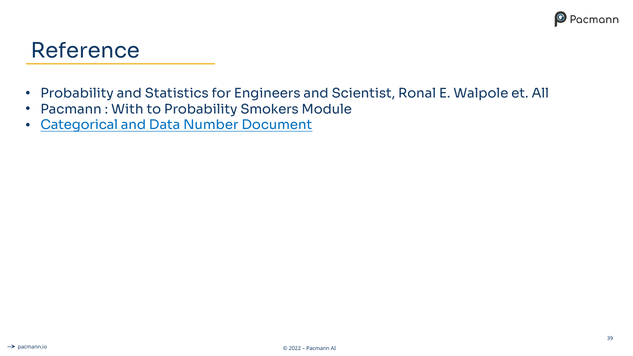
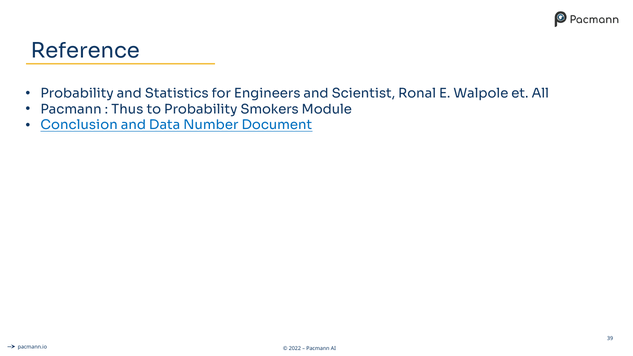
With: With -> Thus
Categorical: Categorical -> Conclusion
